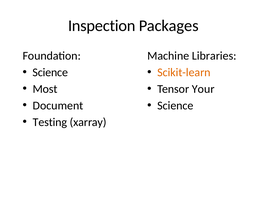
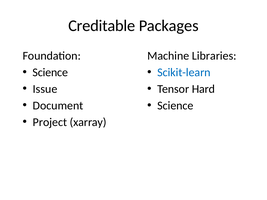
Inspection: Inspection -> Creditable
Scikit-learn colour: orange -> blue
Most: Most -> Issue
Your: Your -> Hard
Testing: Testing -> Project
